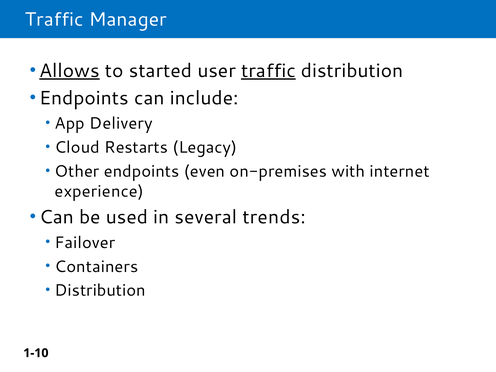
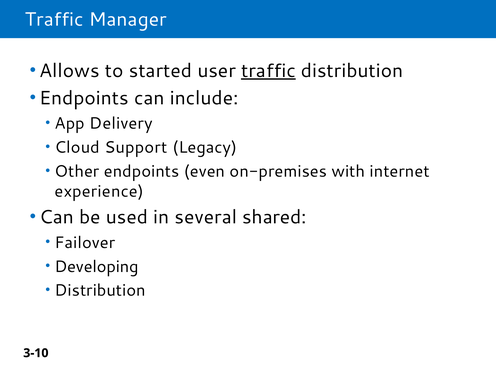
Allows underline: present -> none
Restarts: Restarts -> Support
trends: trends -> shared
Containers: Containers -> Developing
1-10: 1-10 -> 3-10
